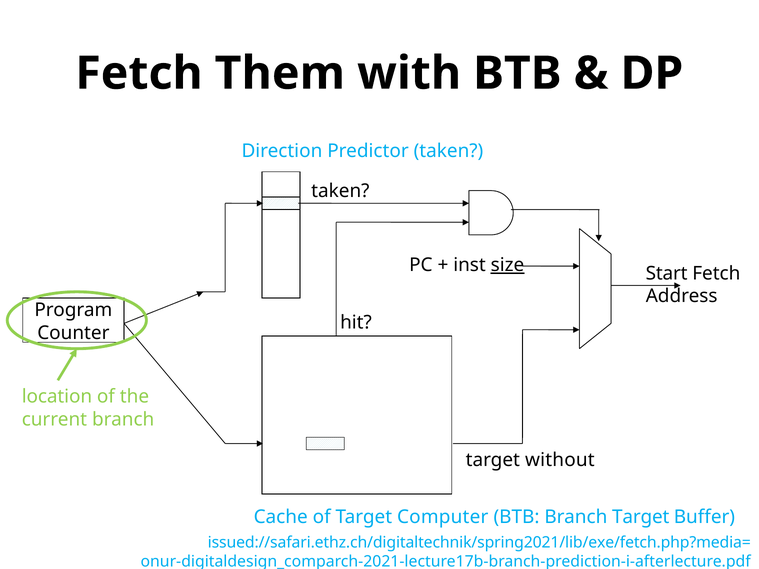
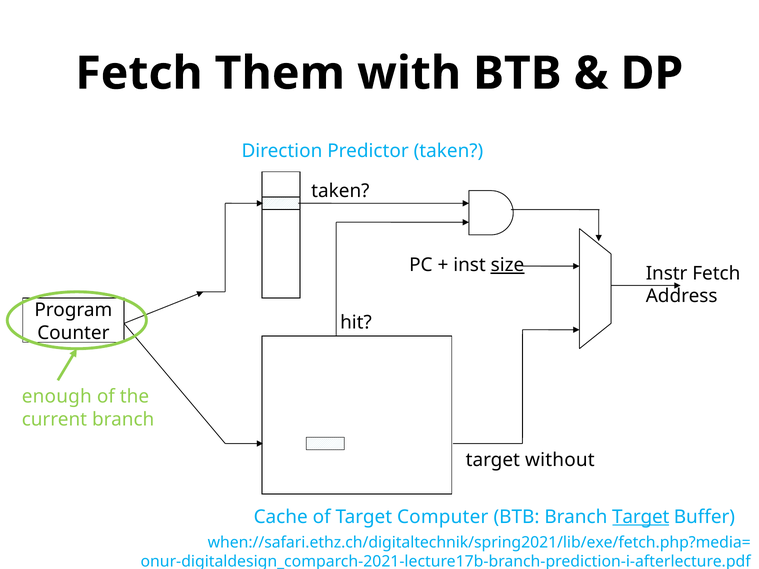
Start: Start -> Instr
location: location -> enough
Target at (641, 517) underline: none -> present
issued://safari.ethz.ch/digitaltechnik/spring2021/lib/exe/fetch.php?media=: issued://safari.ethz.ch/digitaltechnik/spring2021/lib/exe/fetch.php?media= -> when://safari.ethz.ch/digitaltechnik/spring2021/lib/exe/fetch.php?media=
